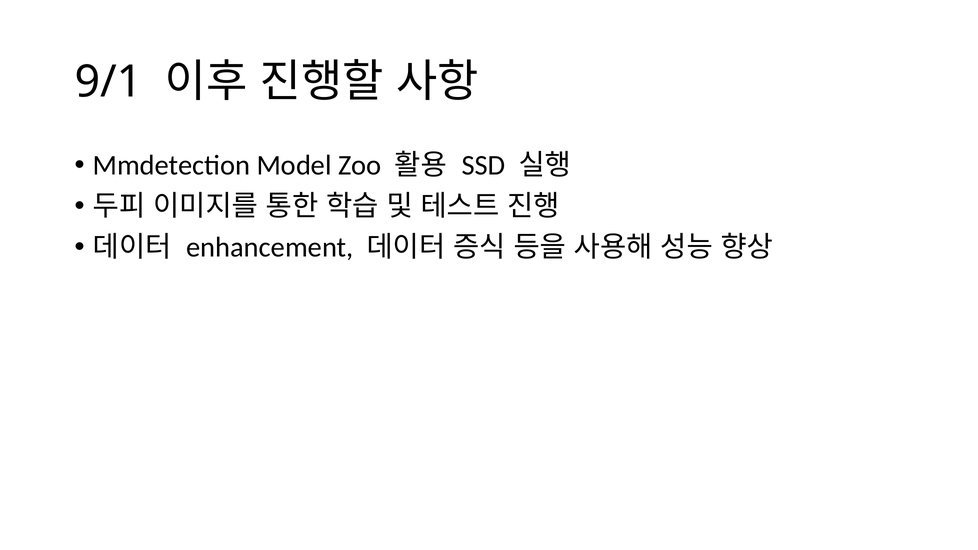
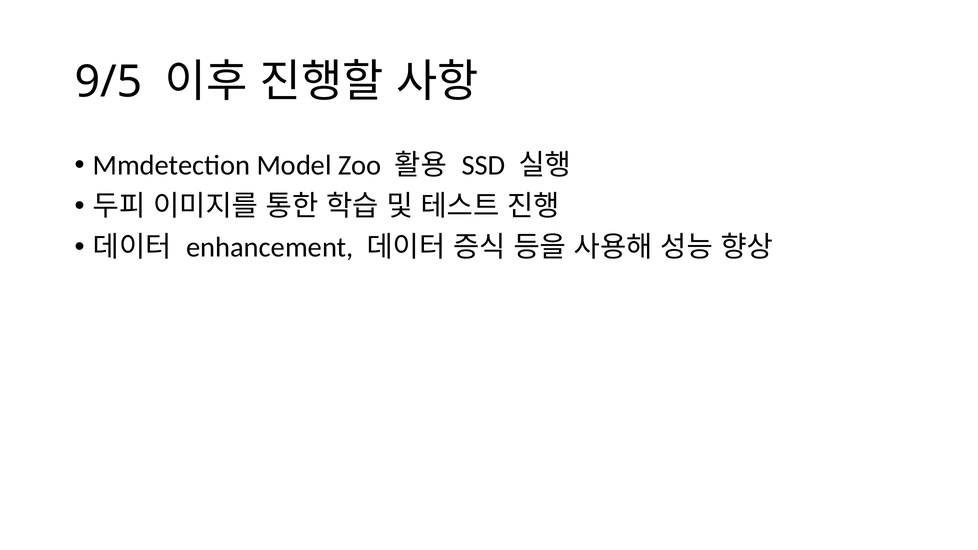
9/1: 9/1 -> 9/5
